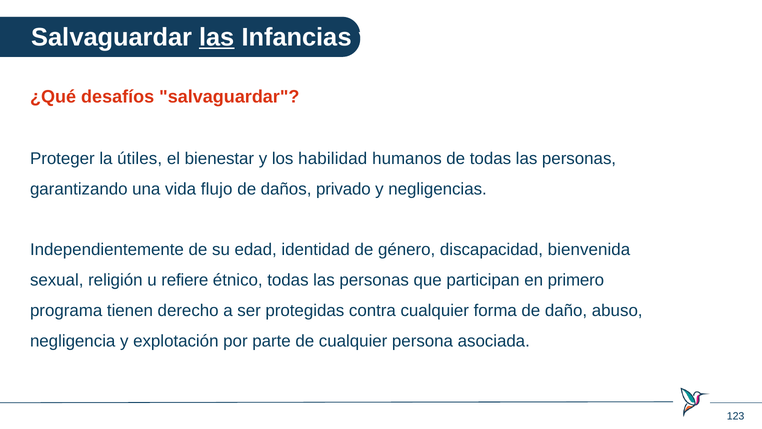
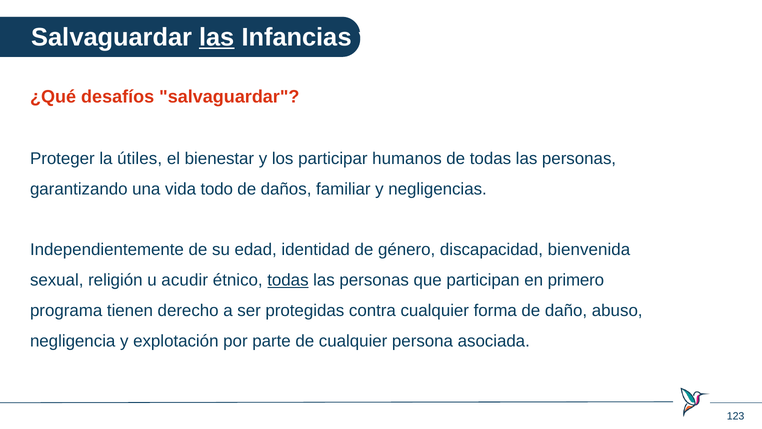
habilidad: habilidad -> participar
flujo: flujo -> todo
privado: privado -> familiar
refiere: refiere -> acudir
todas at (288, 280) underline: none -> present
